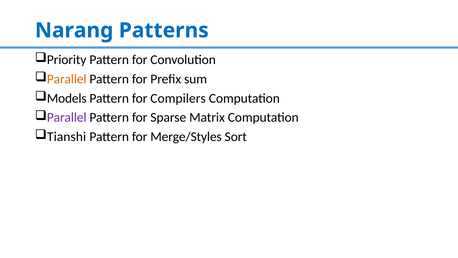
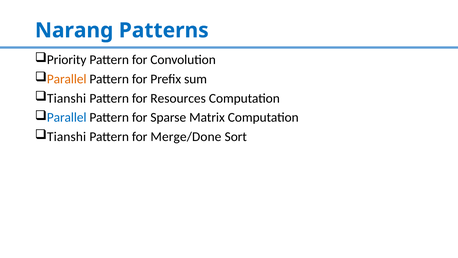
Models at (67, 98): Models -> Tianshi
Compilers: Compilers -> Resources
Parallel at (67, 117) colour: purple -> blue
Merge/Styles: Merge/Styles -> Merge/Done
